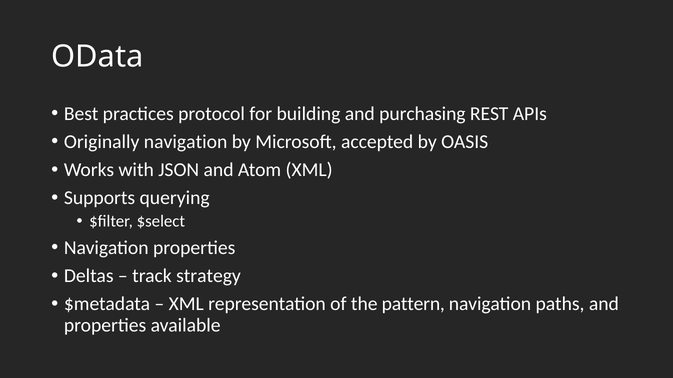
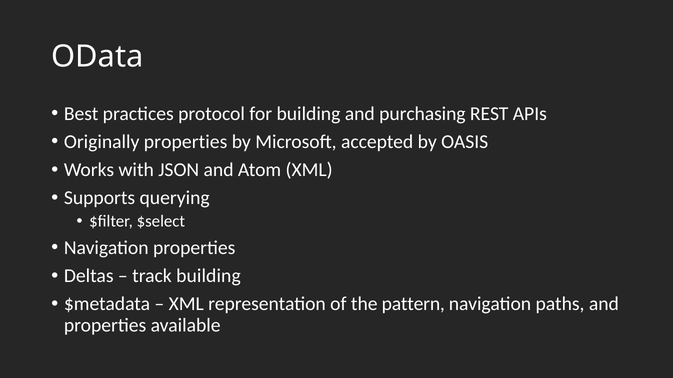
Originally navigation: navigation -> properties
track strategy: strategy -> building
